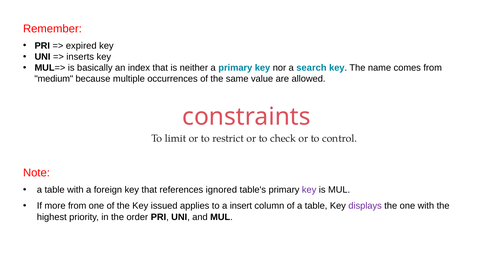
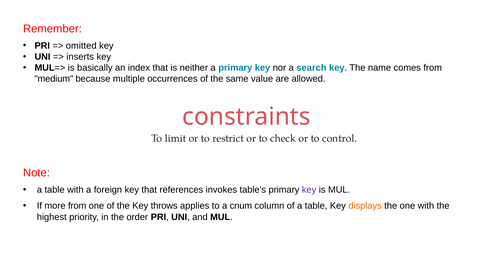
expired: expired -> omitted
ignored: ignored -> invokes
issued: issued -> throws
insert: insert -> cnum
displays colour: purple -> orange
